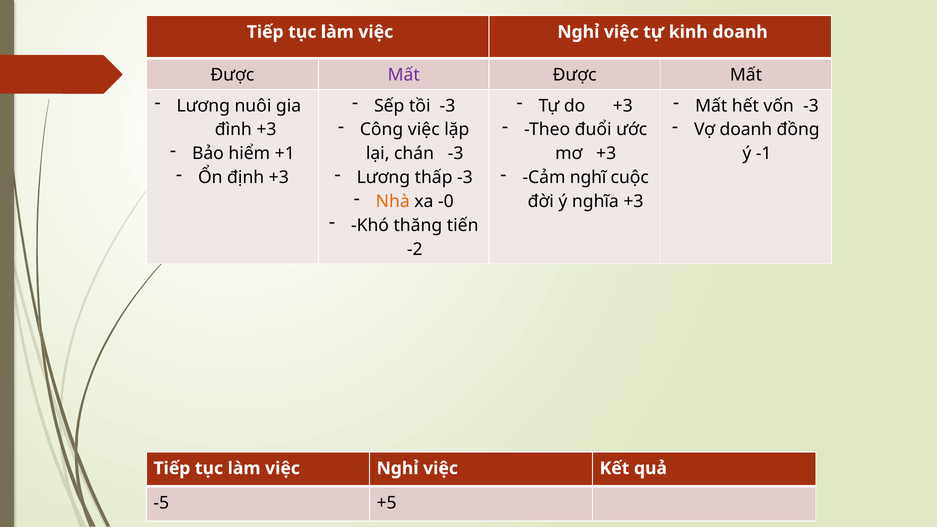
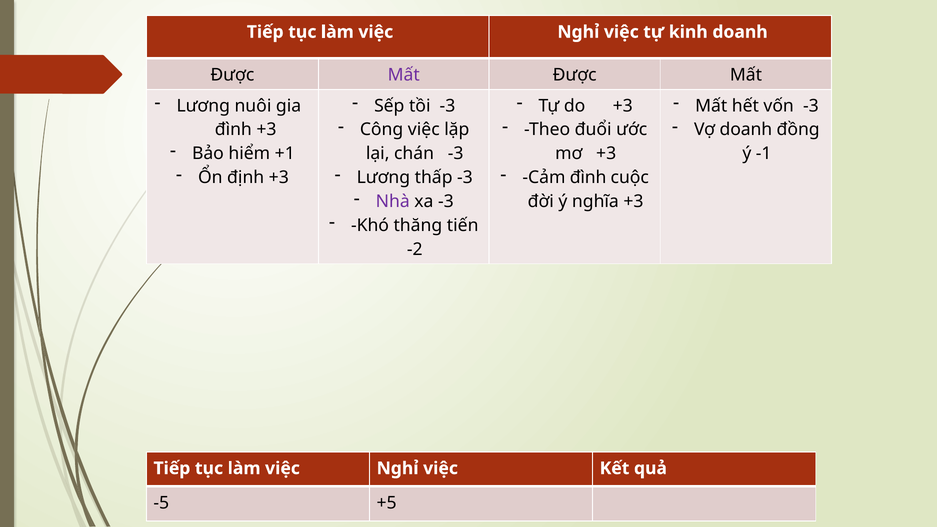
Cảm nghĩ: nghĩ -> đình
Nhà colour: orange -> purple
xa -0: -0 -> -3
